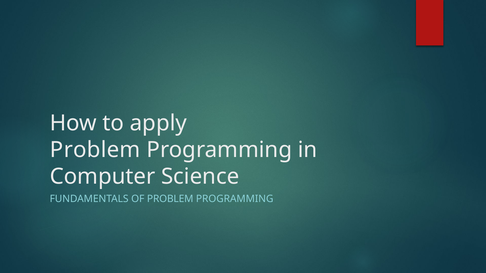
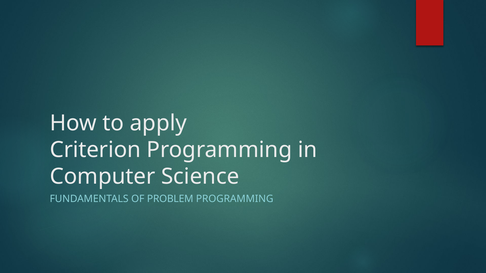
Problem at (95, 150): Problem -> Criterion
